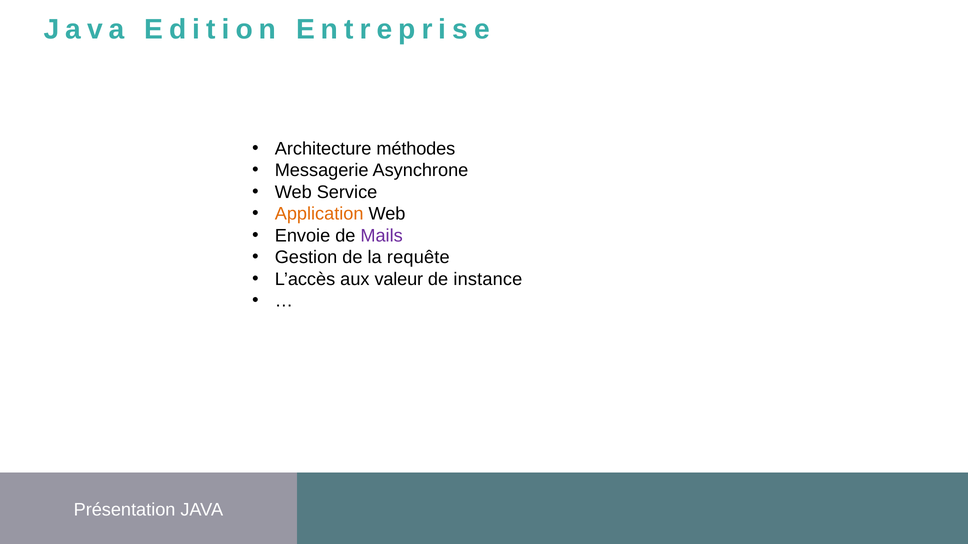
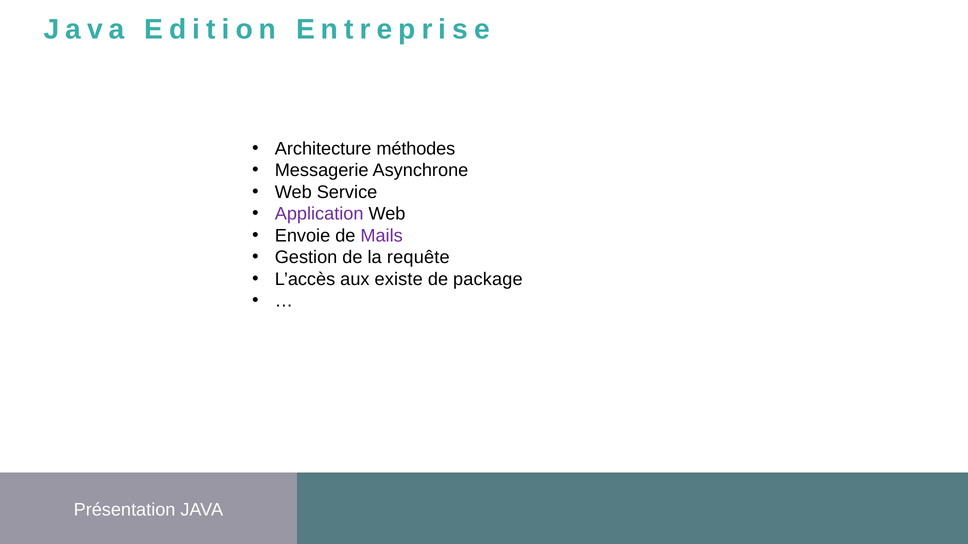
Application colour: orange -> purple
valeur: valeur -> existe
instance: instance -> package
